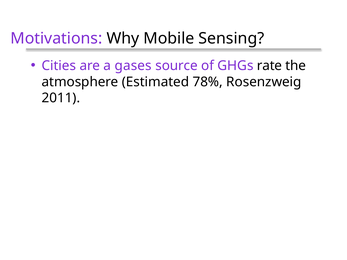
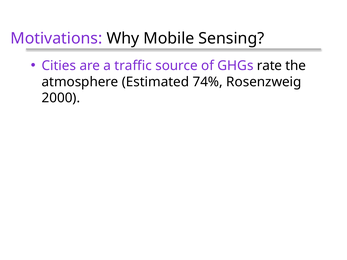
gases: gases -> traffic
78%: 78% -> 74%
2011: 2011 -> 2000
